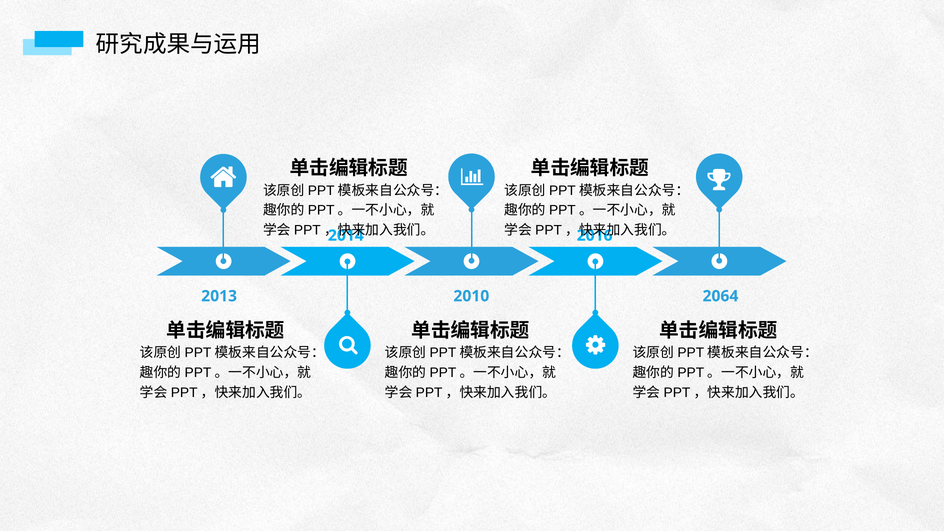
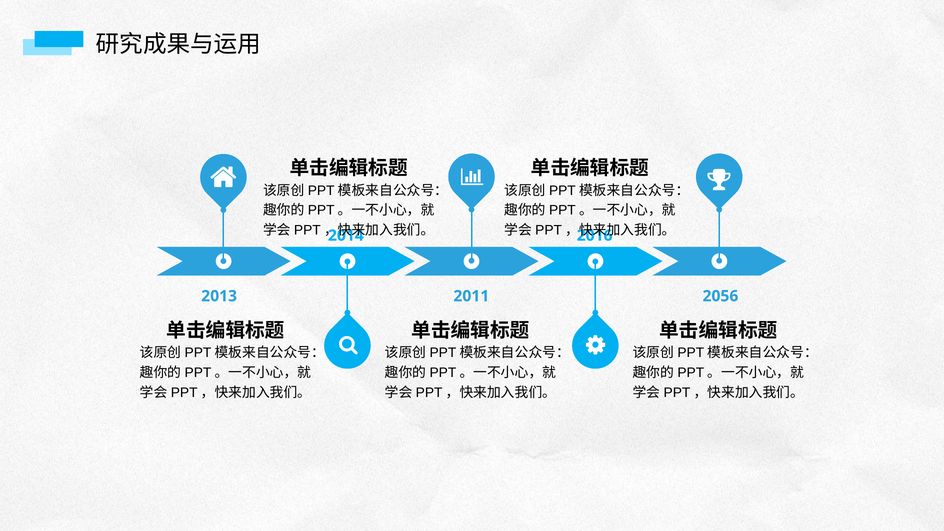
2010: 2010 -> 2011
2064: 2064 -> 2056
